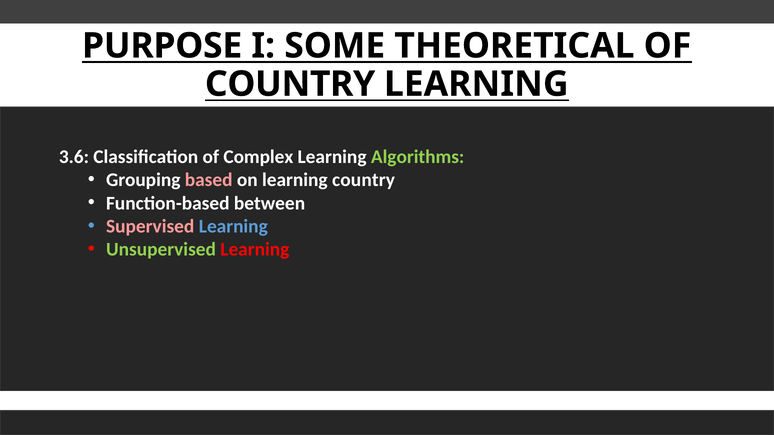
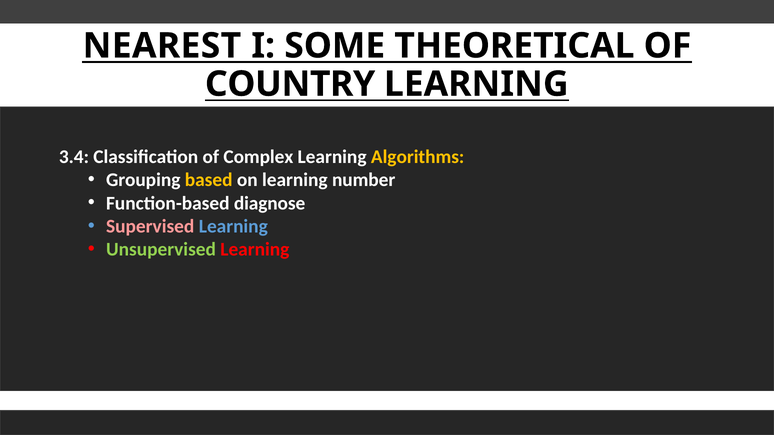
PURPOSE: PURPOSE -> NEAREST
3.6: 3.6 -> 3.4
Algorithms colour: light green -> yellow
based colour: pink -> yellow
learning country: country -> number
between: between -> diagnose
